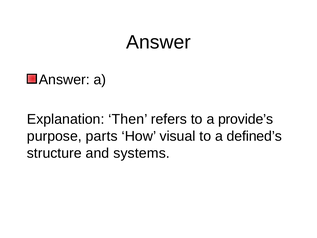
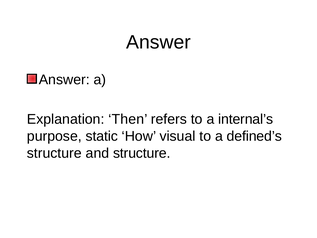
provide’s: provide’s -> internal’s
parts: parts -> static
and systems: systems -> structure
